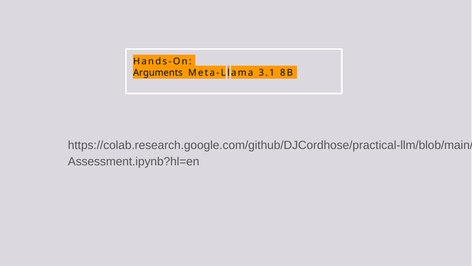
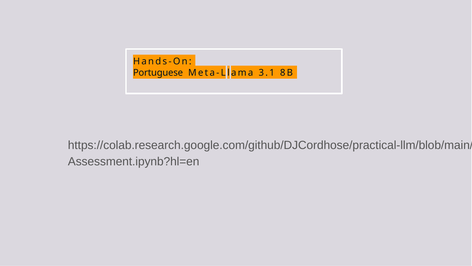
Arguments: Arguments -> Portuguese
